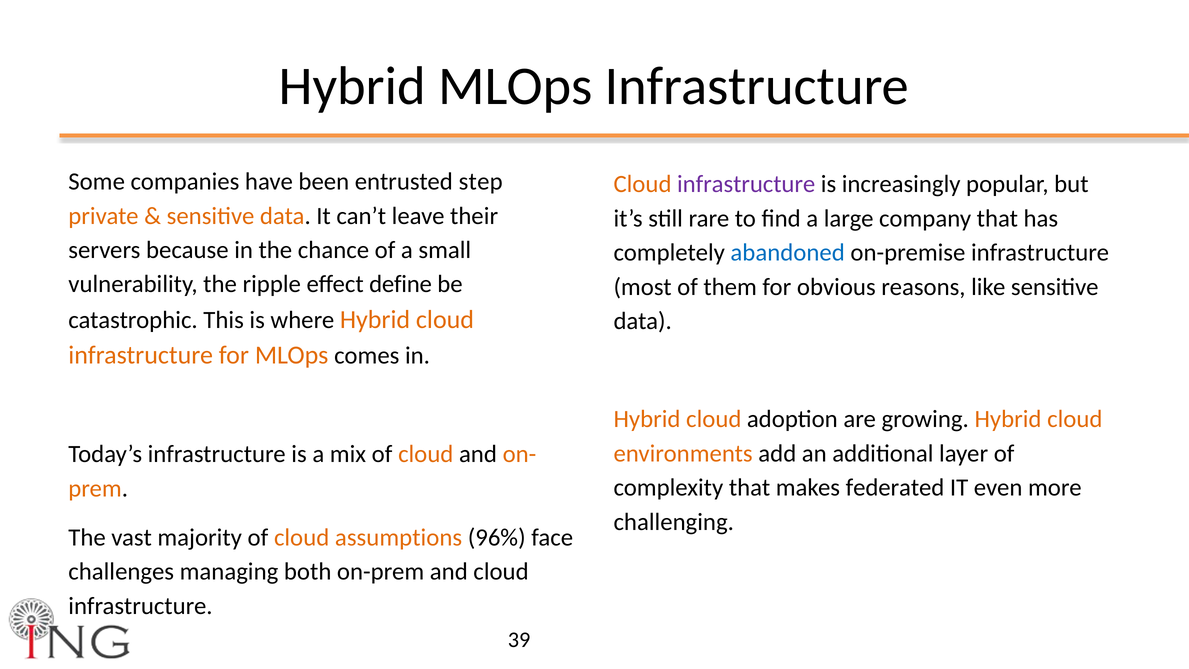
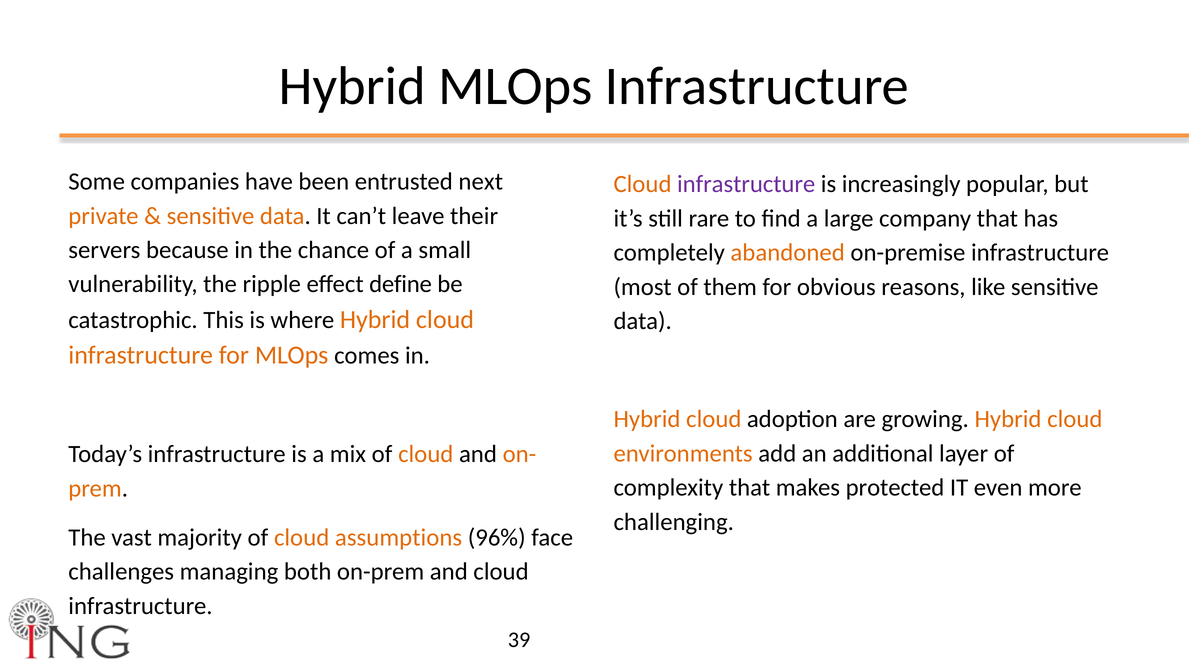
step: step -> next
abandoned colour: blue -> orange
federated: federated -> protected
